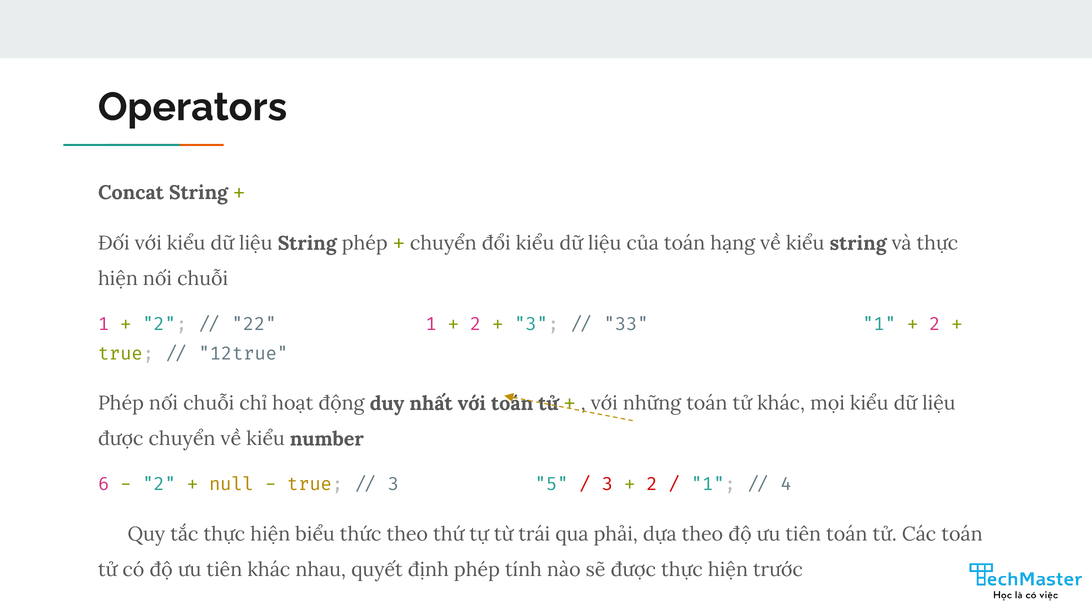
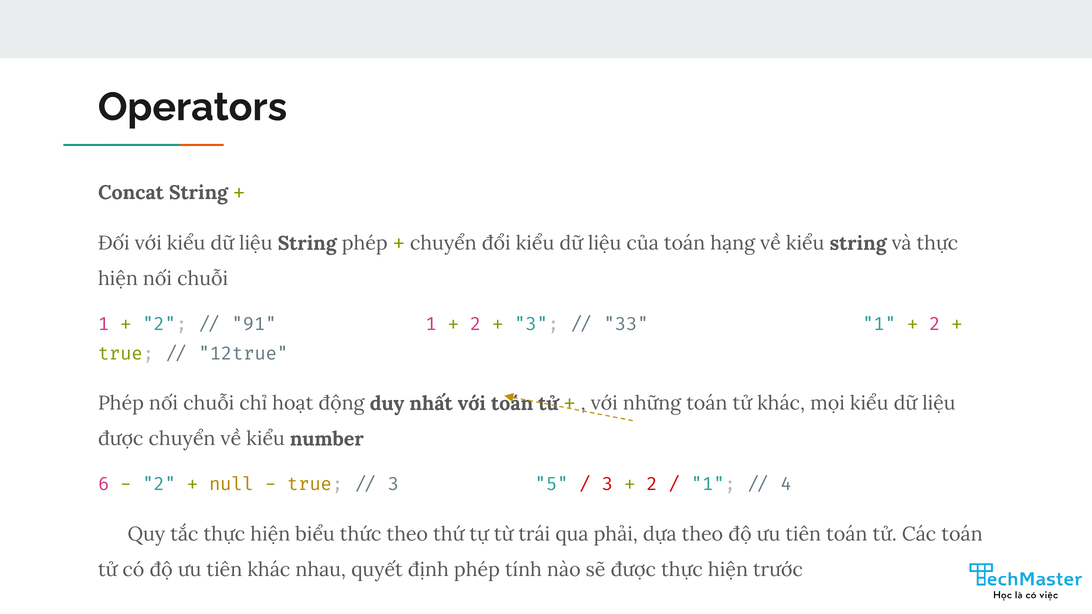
22: 22 -> 91
